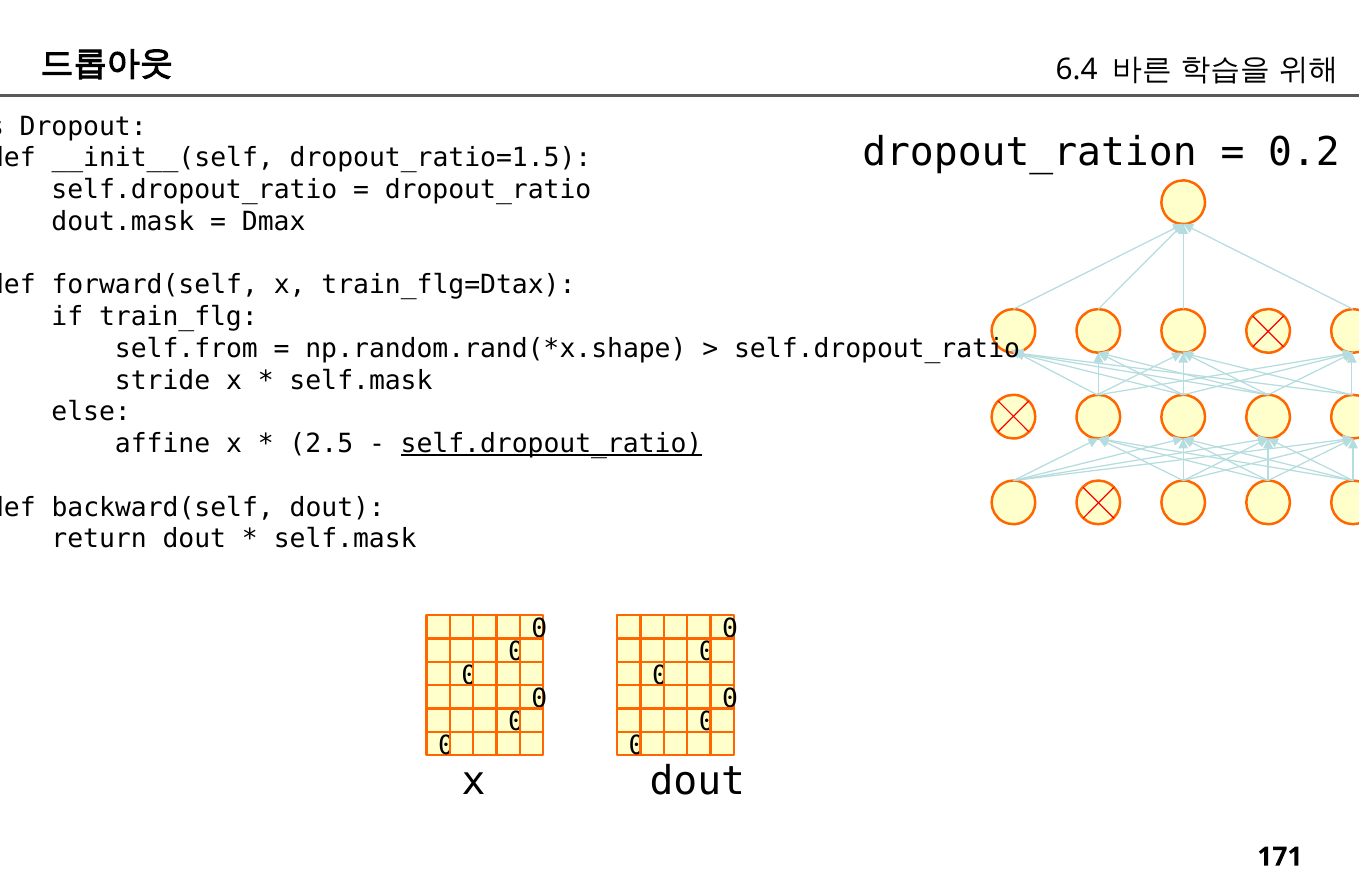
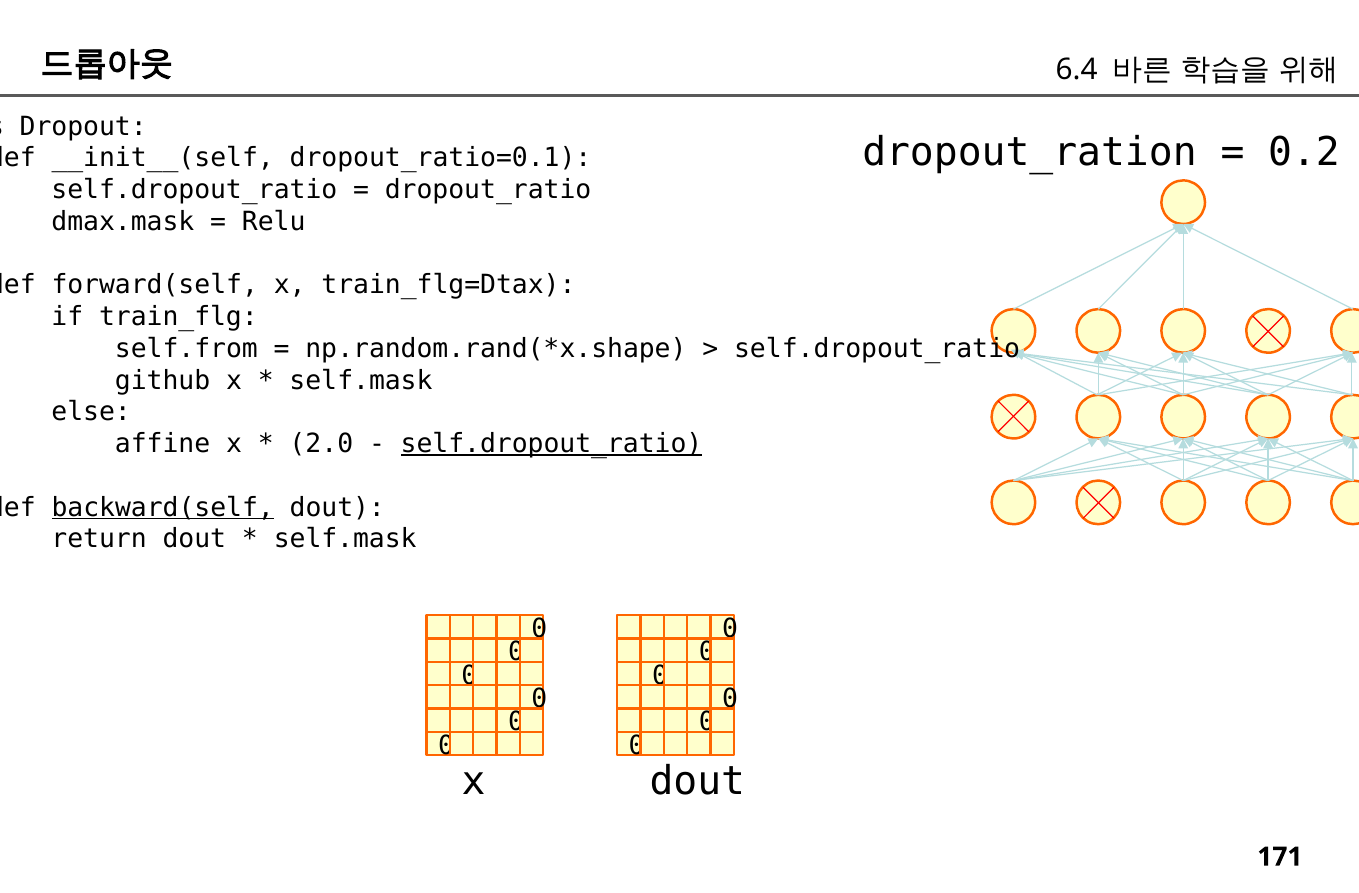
dropout_ratio=1.5: dropout_ratio=1.5 -> dropout_ratio=0.1
dout.mask: dout.mask -> dmax.mask
Dmax: Dmax -> Relu
stride: stride -> github
2.5: 2.5 -> 2.0
backward(self underline: none -> present
